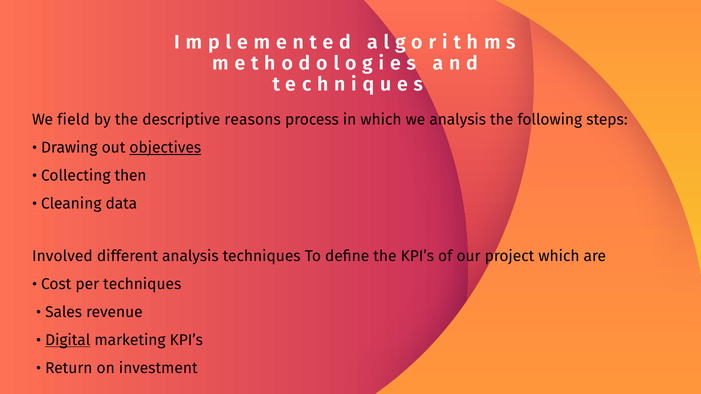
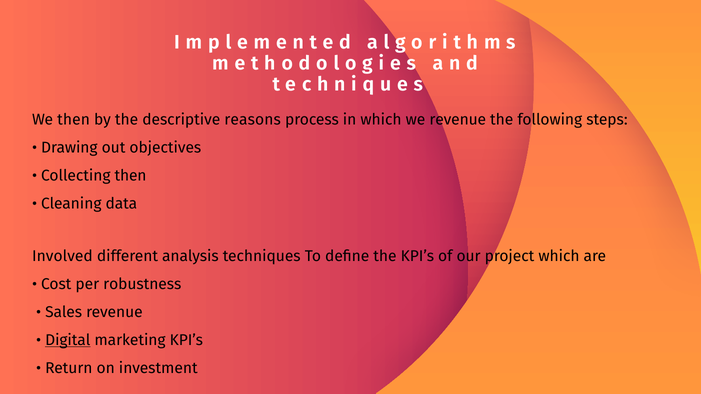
We field: field -> then
we analysis: analysis -> revenue
objectives underline: present -> none
per techniques: techniques -> robustness
